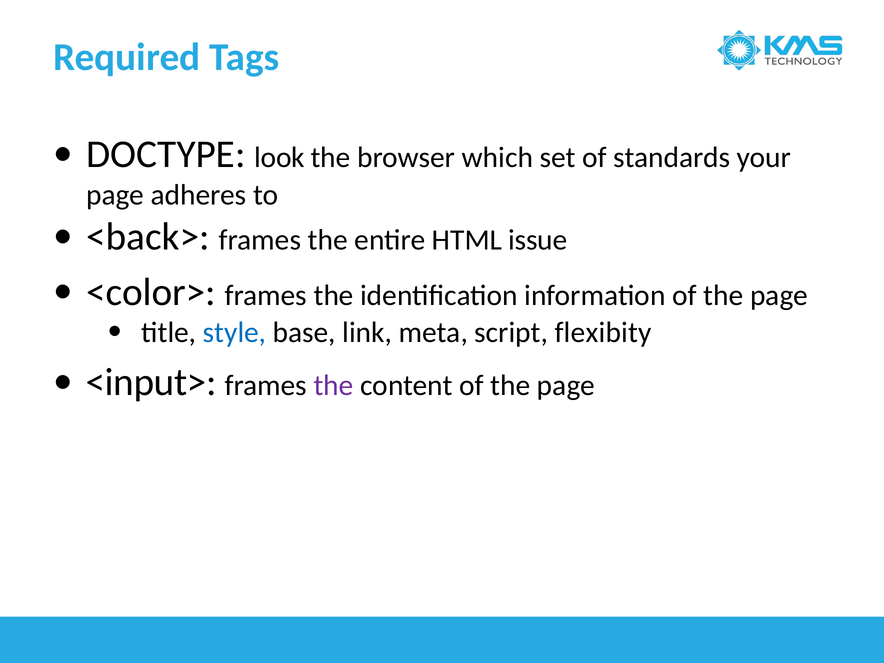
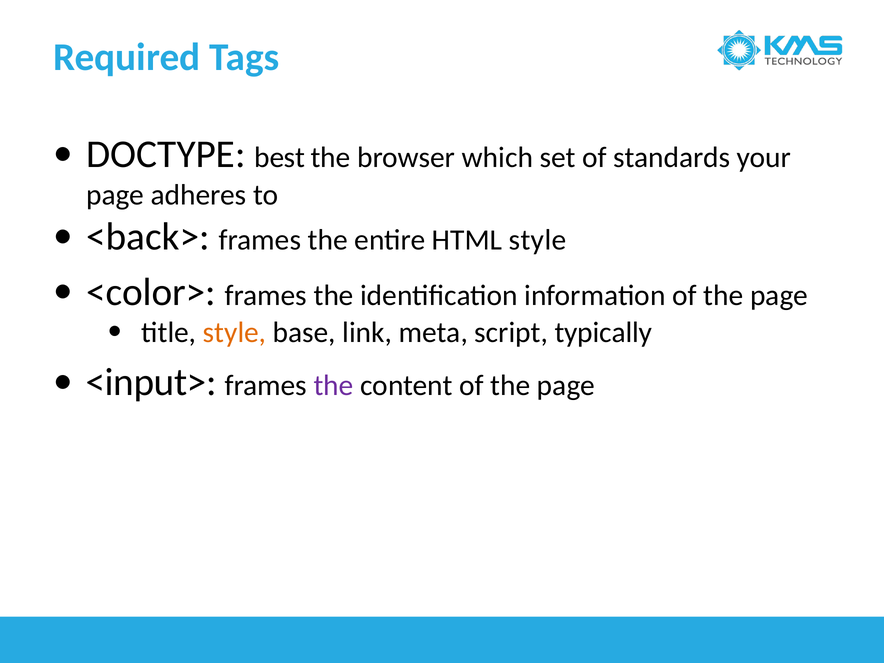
look: look -> best
HTML issue: issue -> style
style at (235, 333) colour: blue -> orange
flexibity: flexibity -> typically
